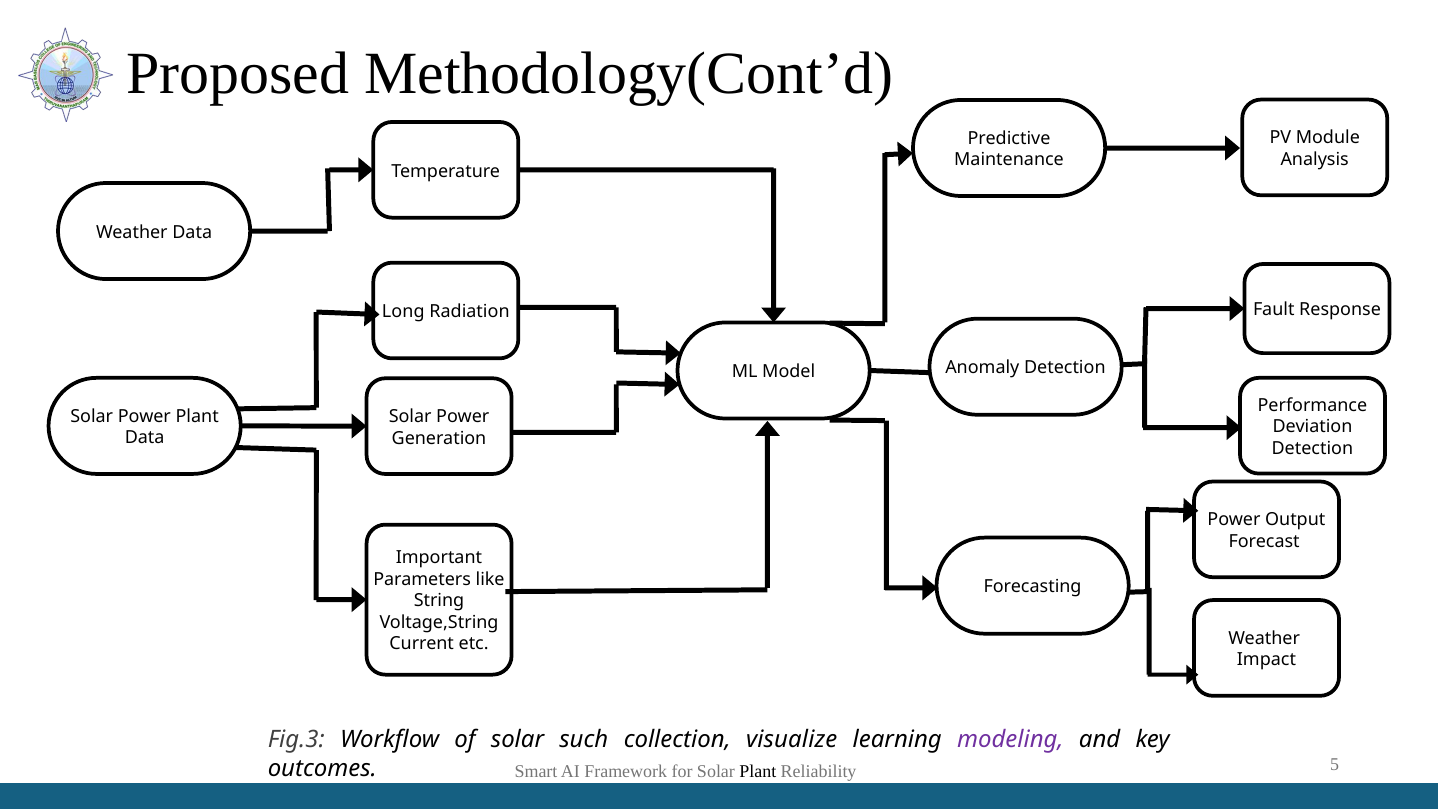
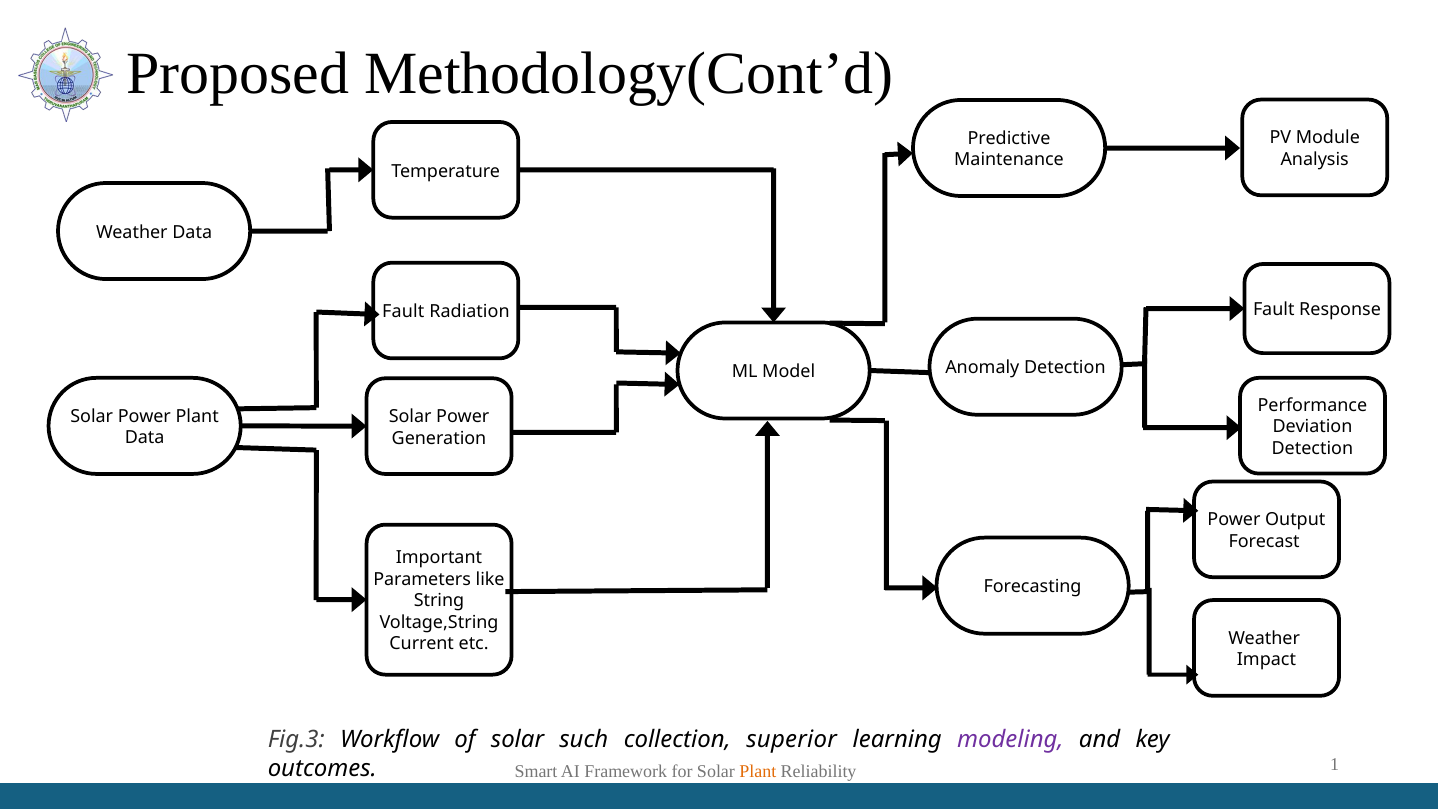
Long at (403, 312): Long -> Fault
visualize: visualize -> superior
Plant at (758, 772) colour: black -> orange
5: 5 -> 1
